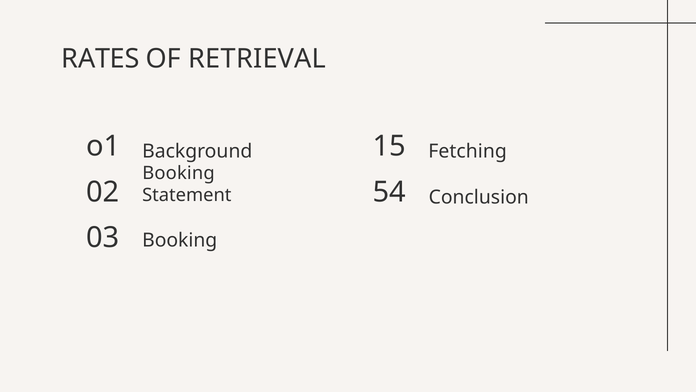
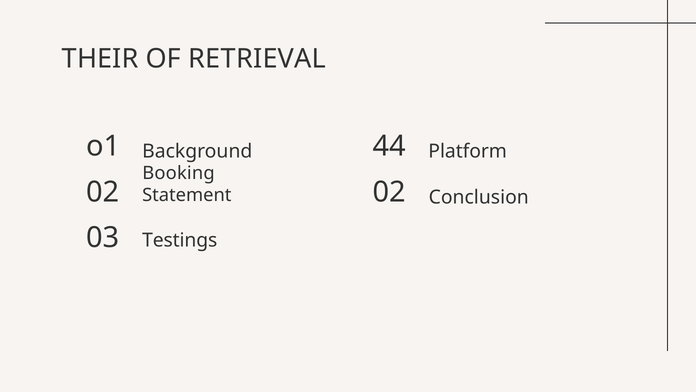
RATES: RATES -> THEIR
15: 15 -> 44
Fetching: Fetching -> Platform
02 54: 54 -> 02
Booking at (180, 240): Booking -> Testings
